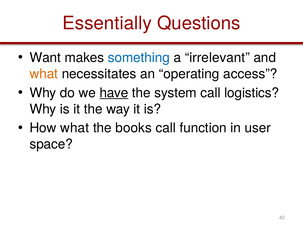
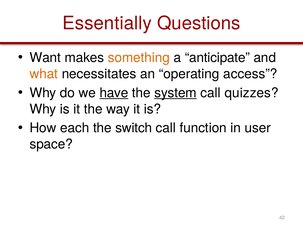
something colour: blue -> orange
irrelevant: irrelevant -> anticipate
system underline: none -> present
logistics: logistics -> quizzes
How what: what -> each
books: books -> switch
